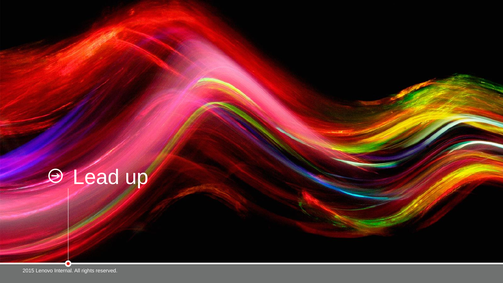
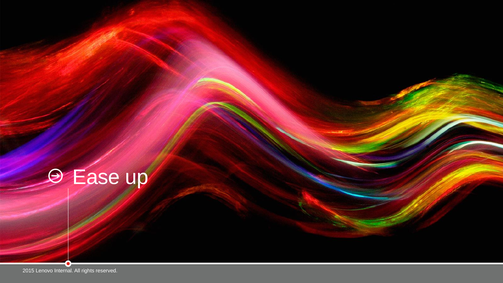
Lead: Lead -> Ease
